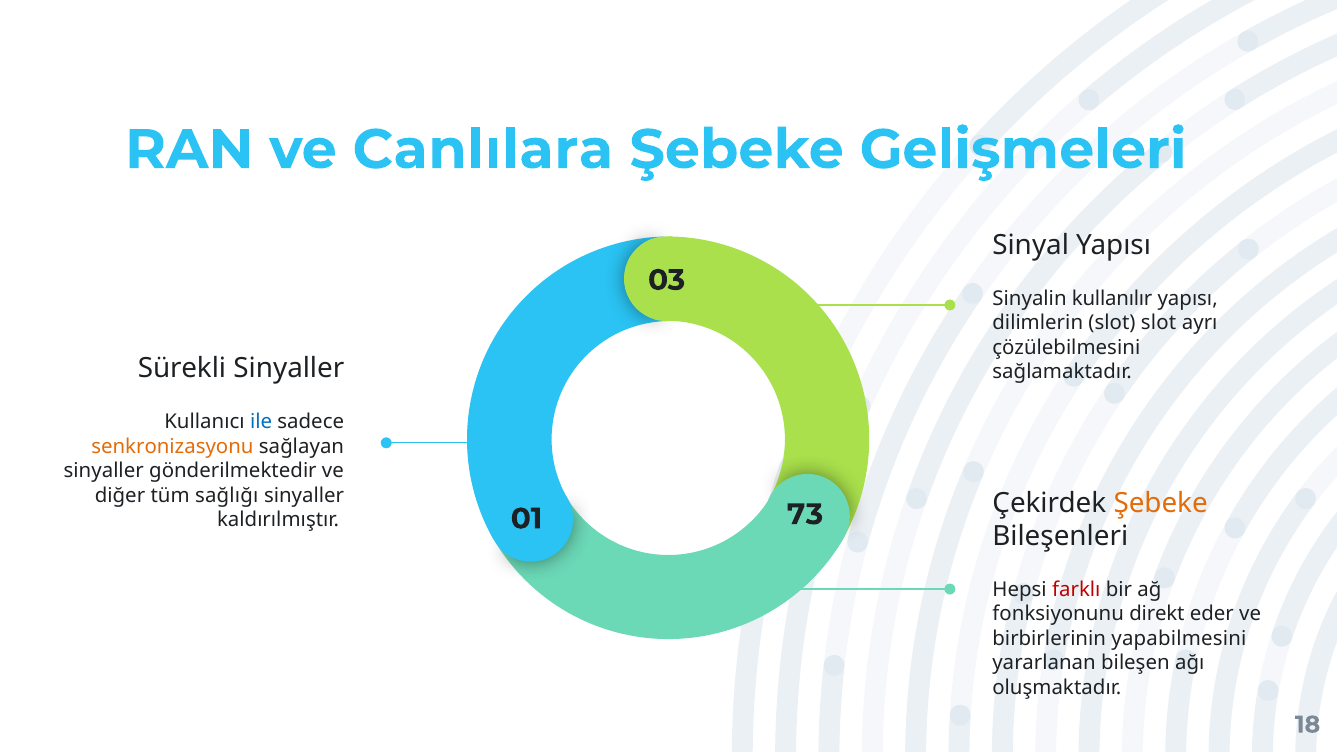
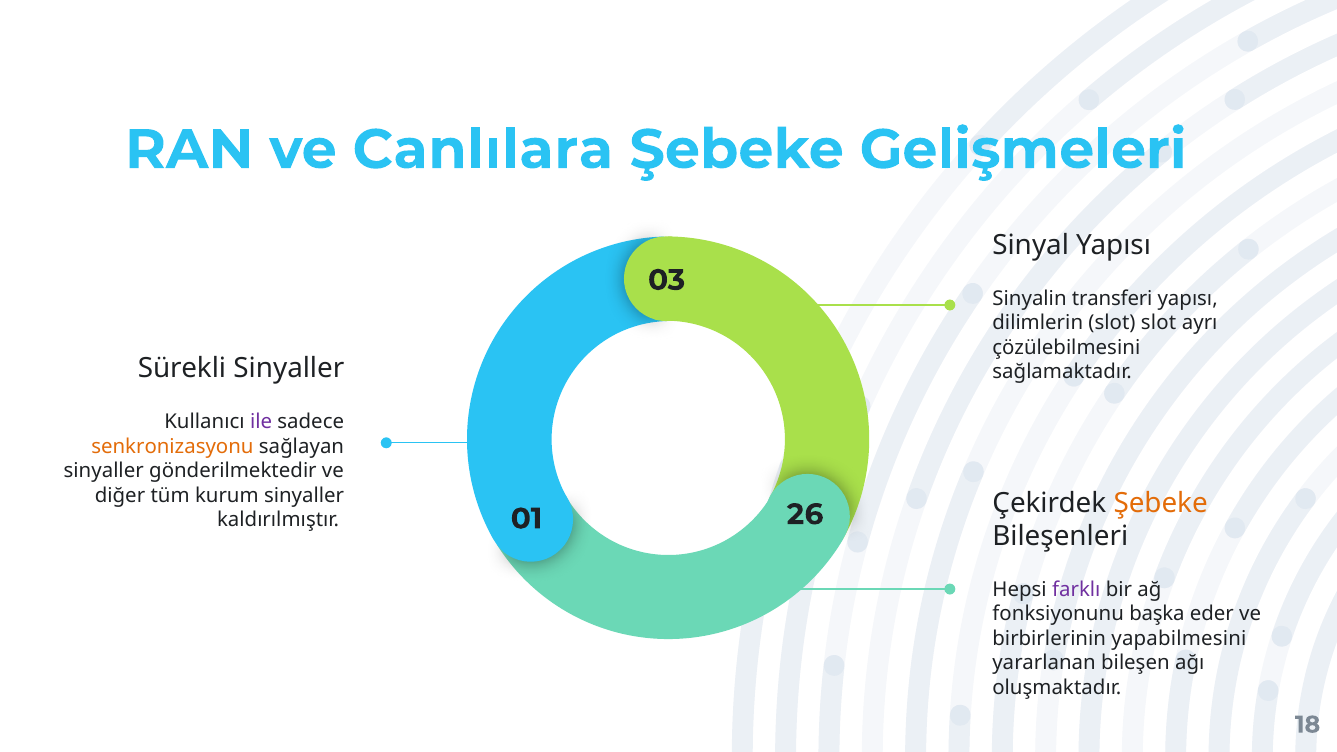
kullanılır: kullanılır -> transferi
ile colour: blue -> purple
sağlığı: sağlığı -> kurum
73: 73 -> 26
farklı colour: red -> purple
direkt: direkt -> başka
